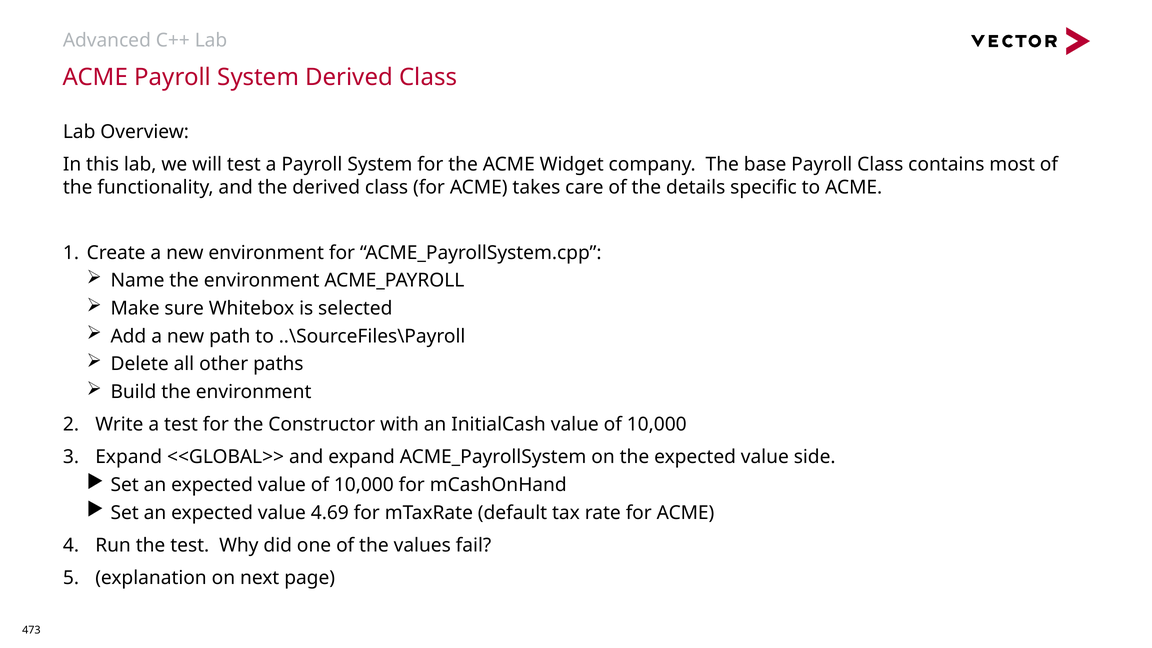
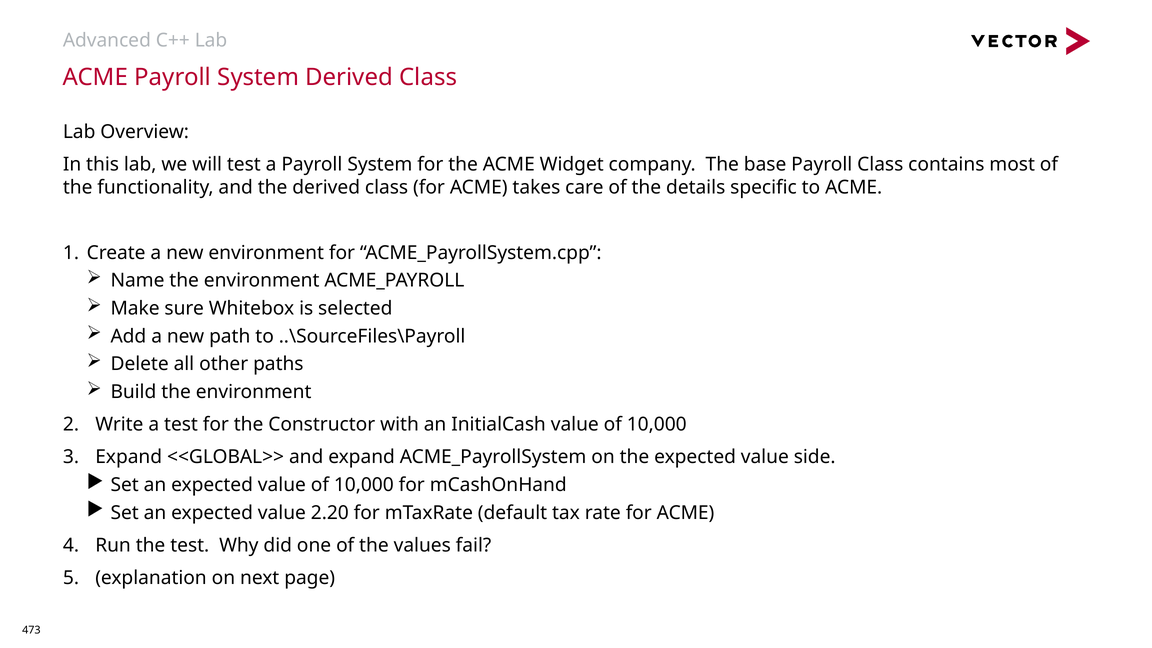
4.69: 4.69 -> 2.20
